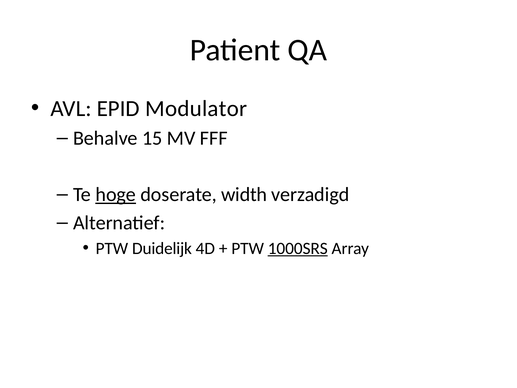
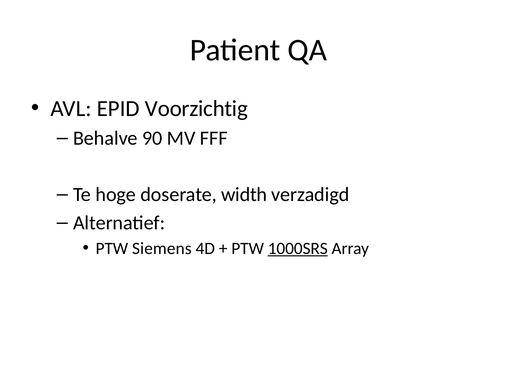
Modulator: Modulator -> Voorzichtig
15: 15 -> 90
hoge underline: present -> none
Duidelijk: Duidelijk -> Siemens
